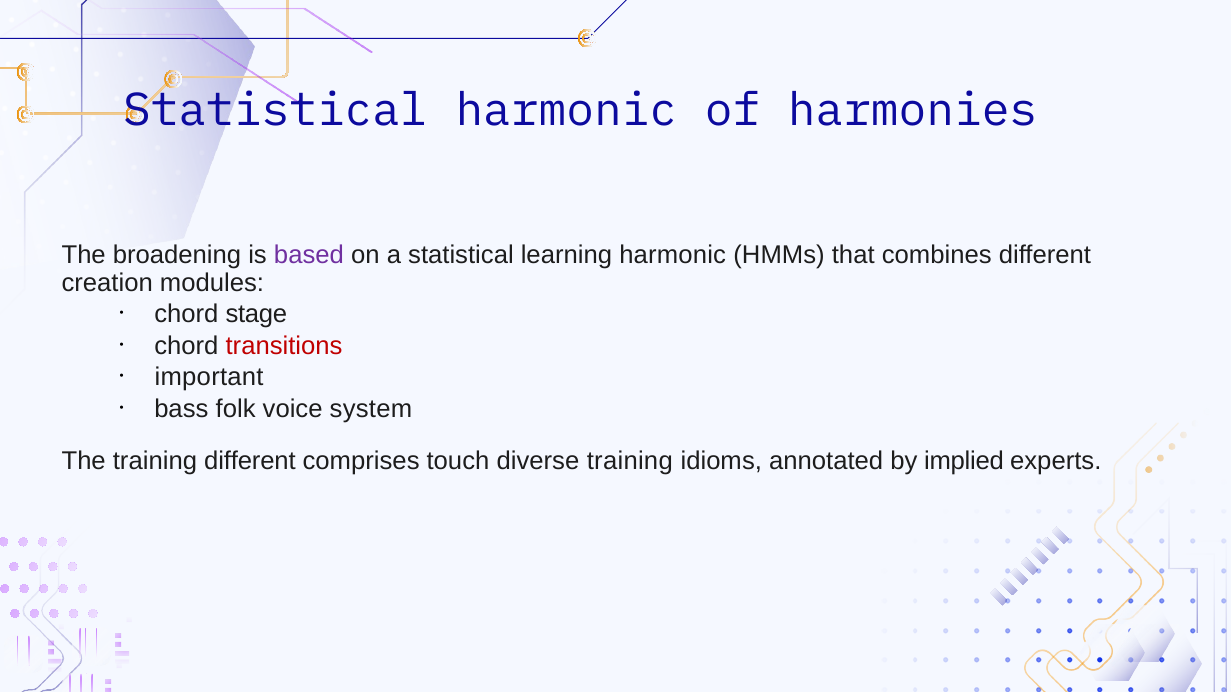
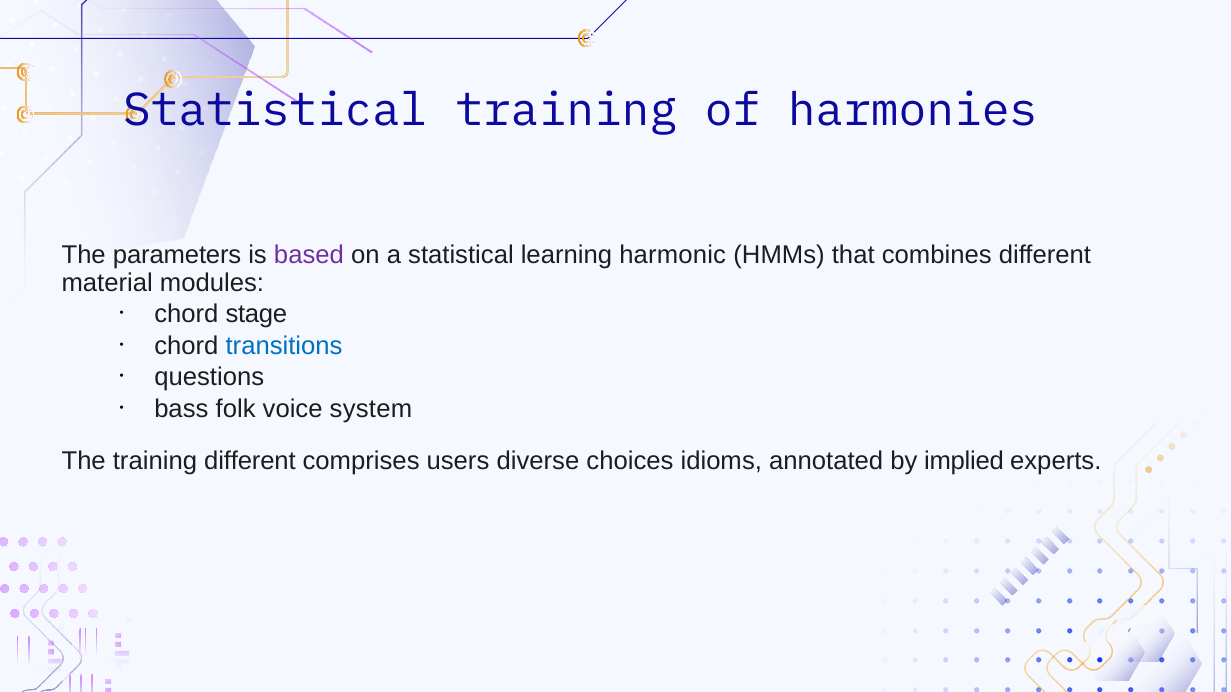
Statistical harmonic: harmonic -> training
broadening: broadening -> parameters
creation: creation -> material
transitions colour: red -> blue
important: important -> questions
touch: touch -> users
diverse training: training -> choices
